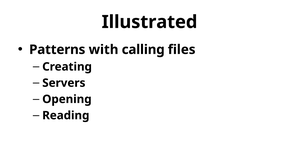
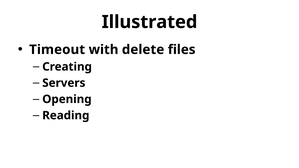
Patterns: Patterns -> Timeout
calling: calling -> delete
